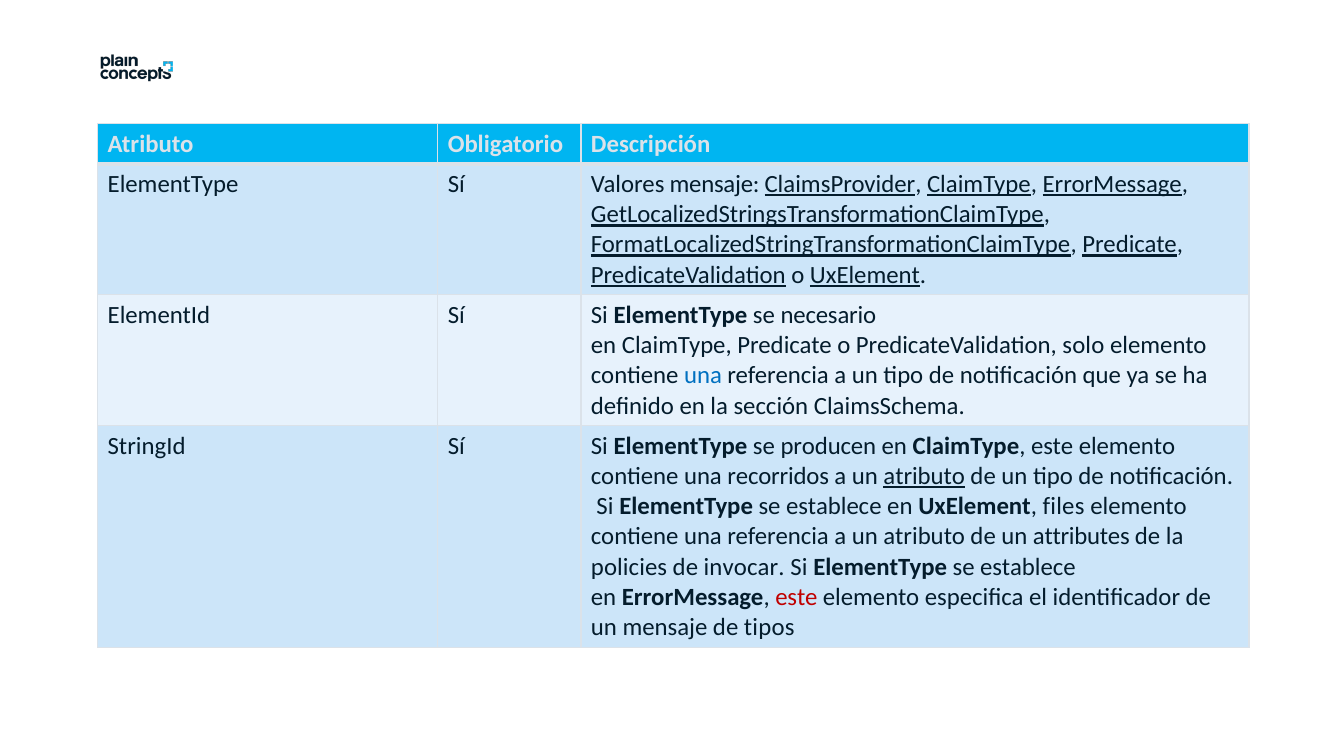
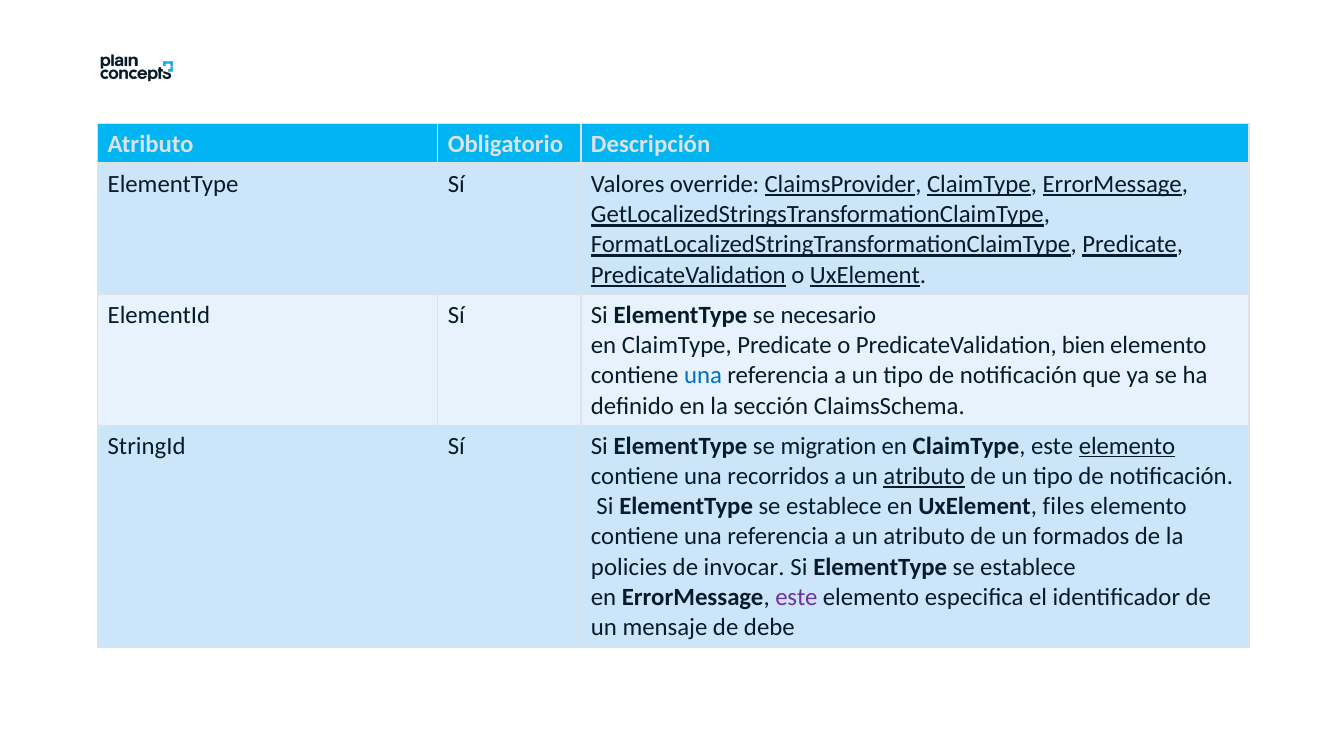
Valores mensaje: mensaje -> override
solo: solo -> bien
producen: producen -> migration
elemento at (1127, 446) underline: none -> present
attributes: attributes -> formados
este at (796, 598) colour: red -> purple
tipos: tipos -> debe
